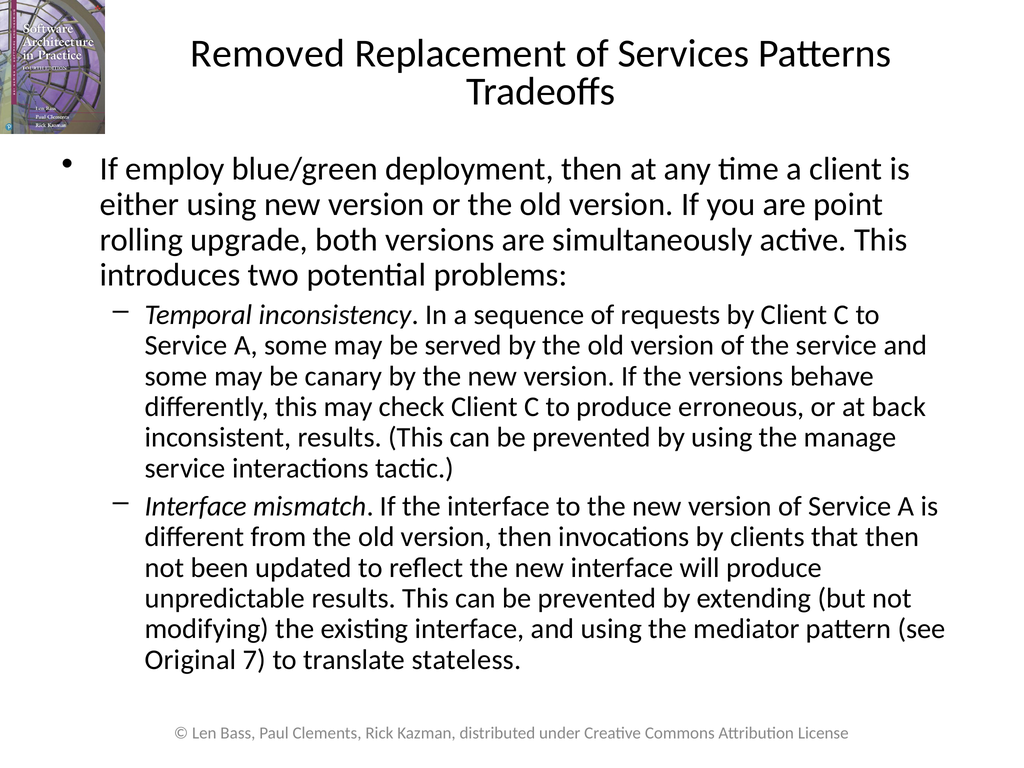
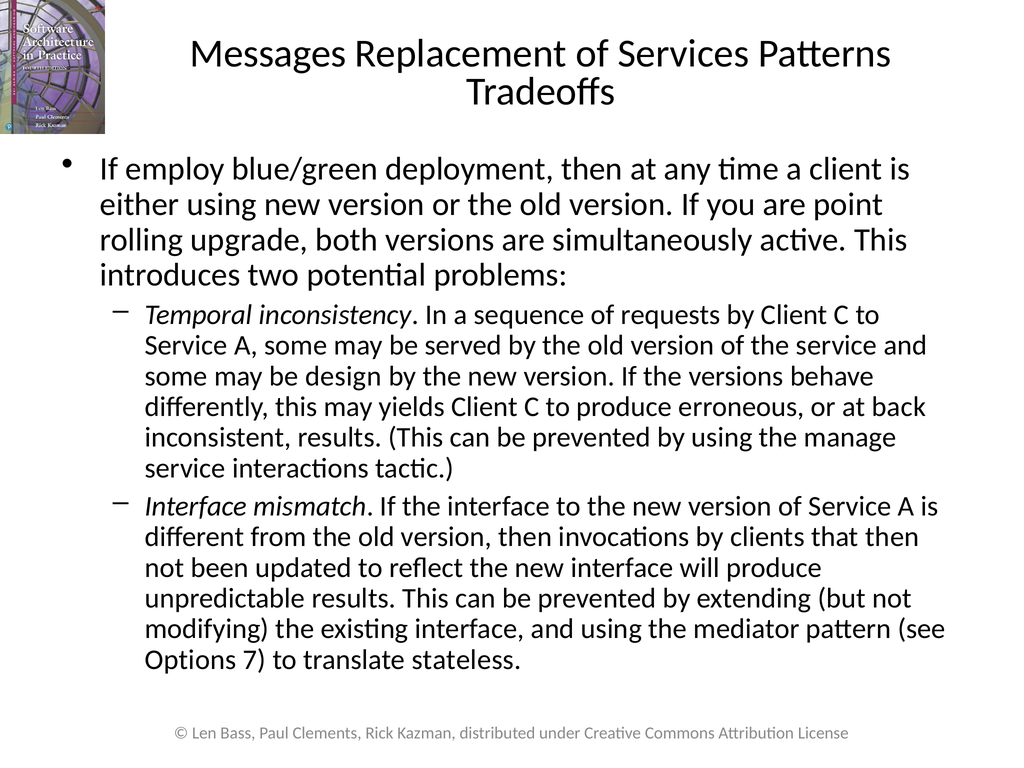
Removed: Removed -> Messages
canary: canary -> design
check: check -> yields
Original: Original -> Options
